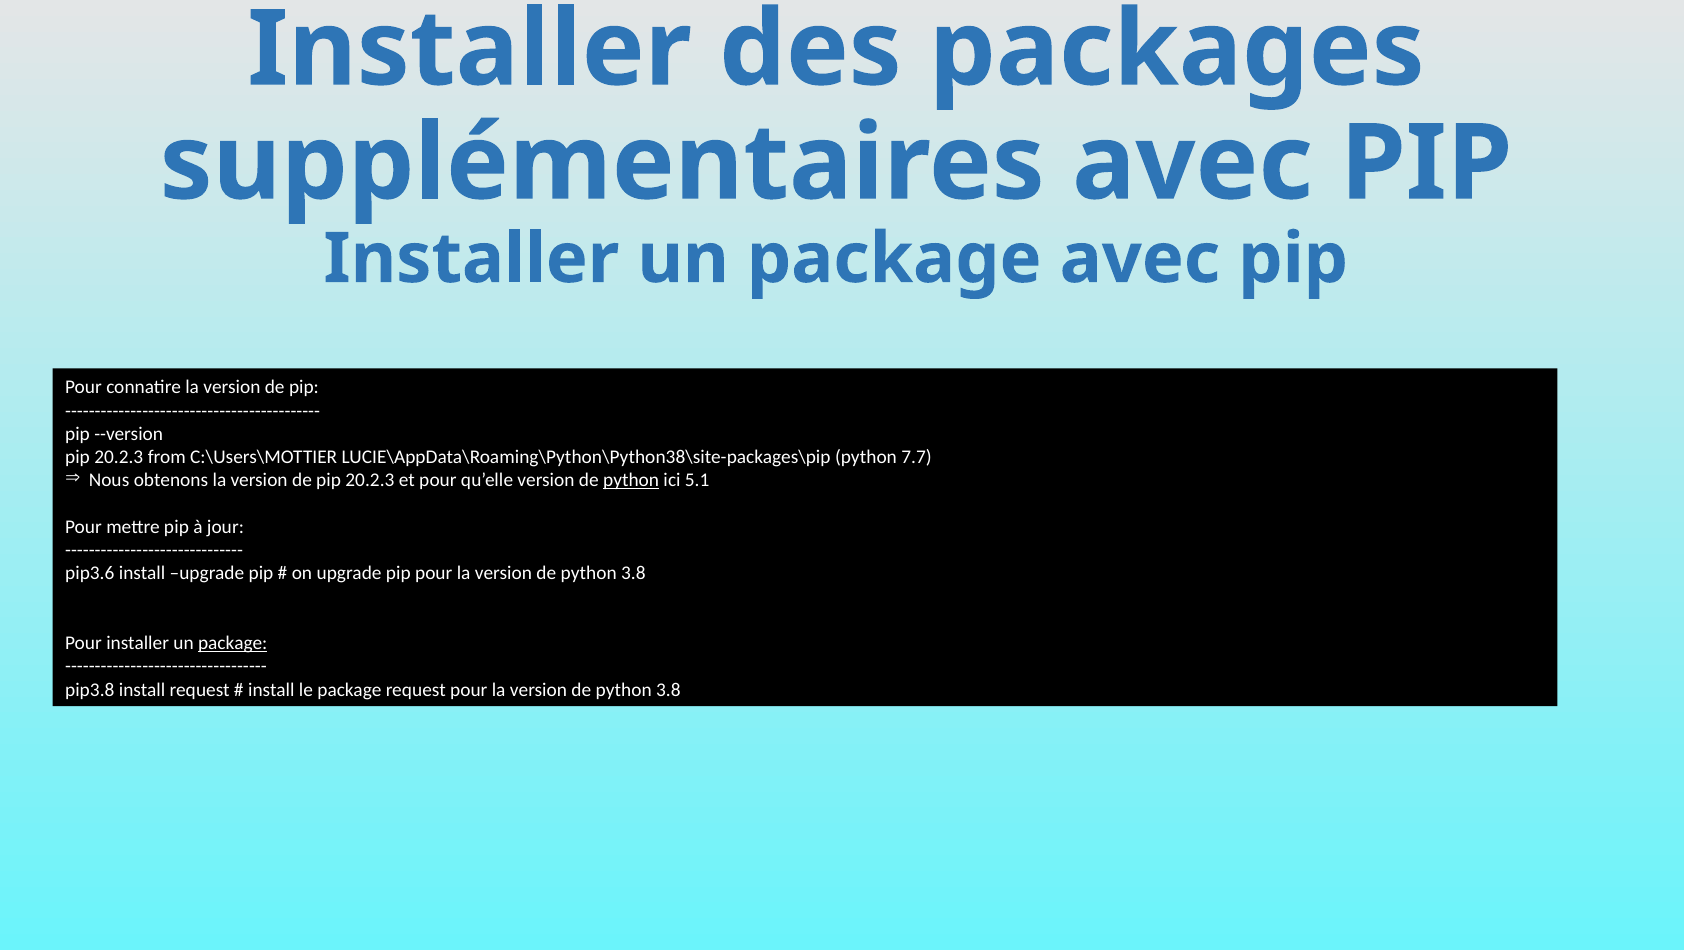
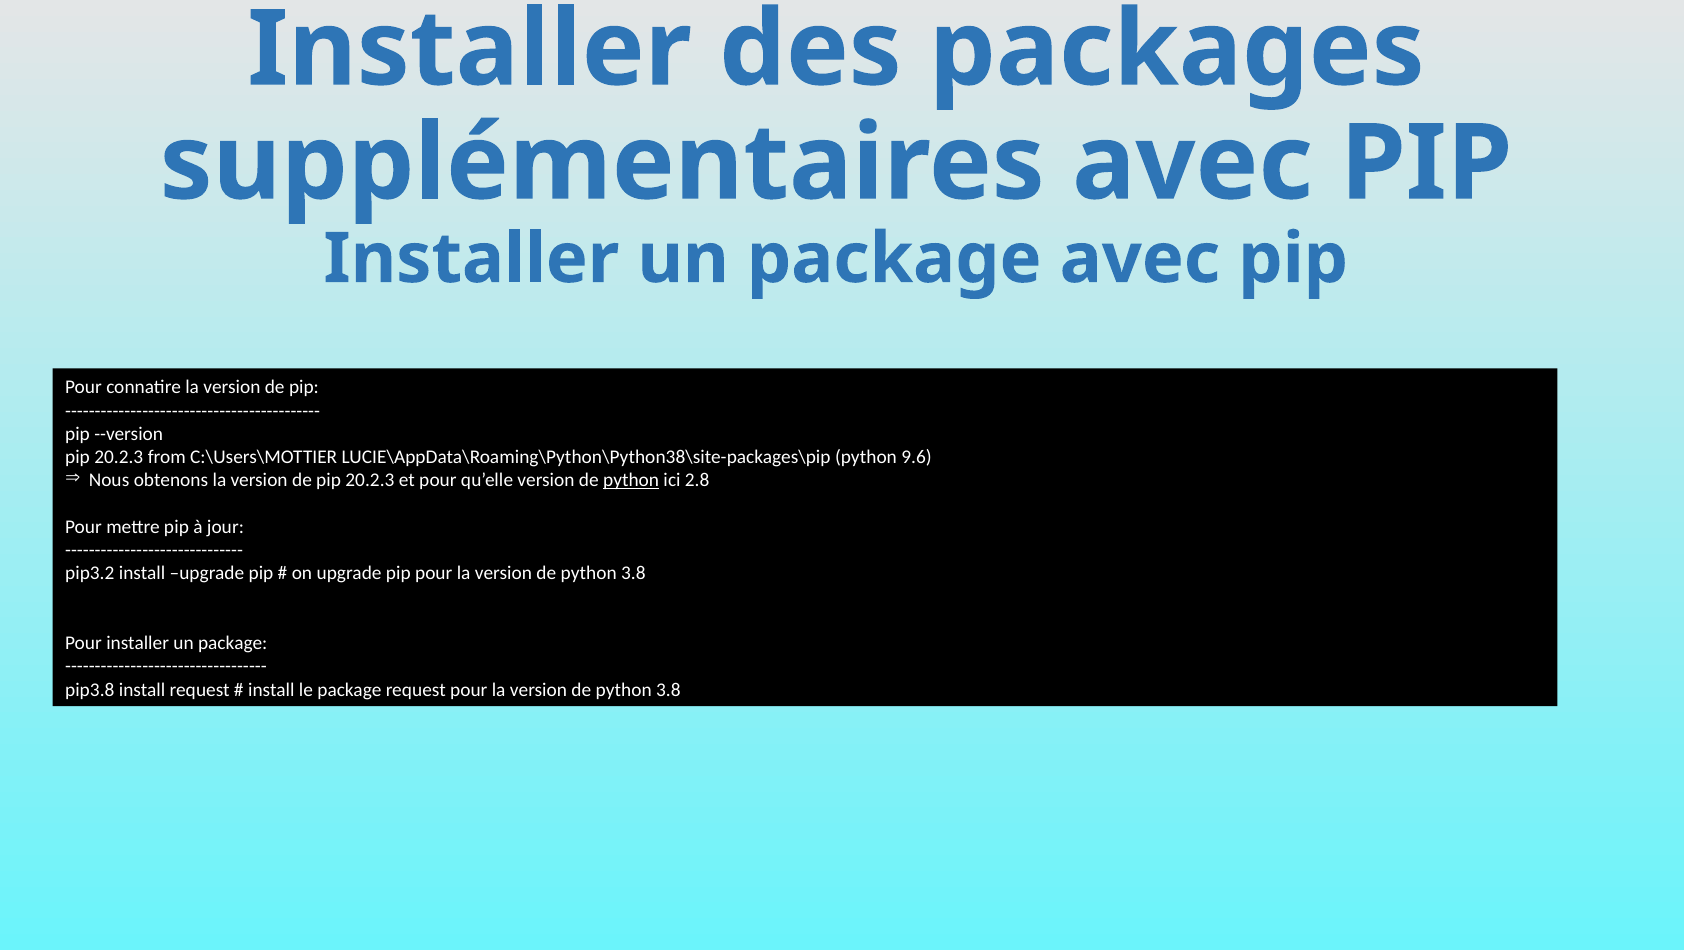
7.7: 7.7 -> 9.6
5.1: 5.1 -> 2.8
pip3.6: pip3.6 -> pip3.2
package at (233, 643) underline: present -> none
